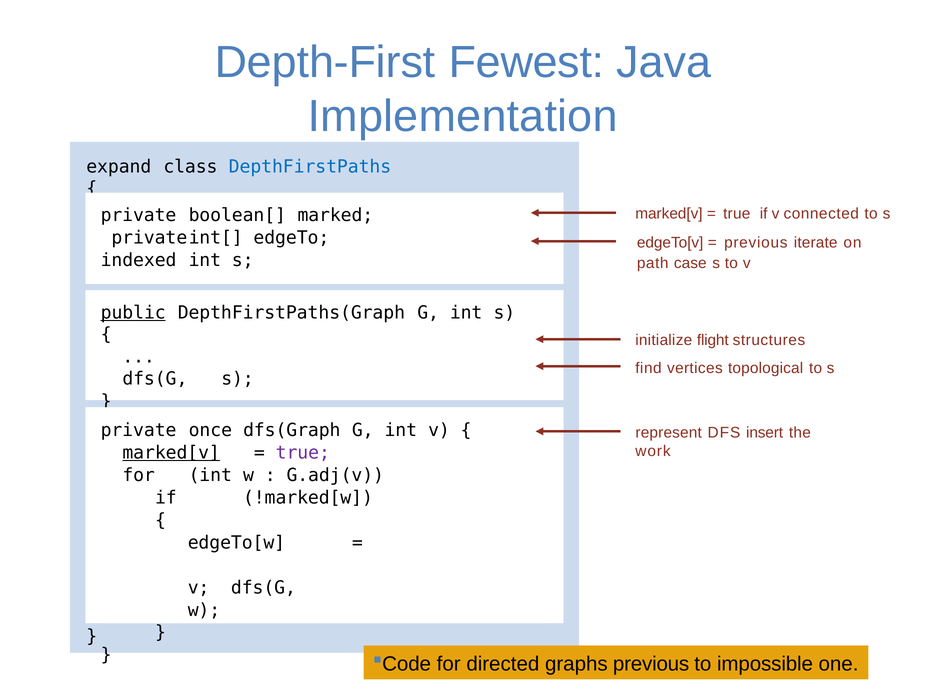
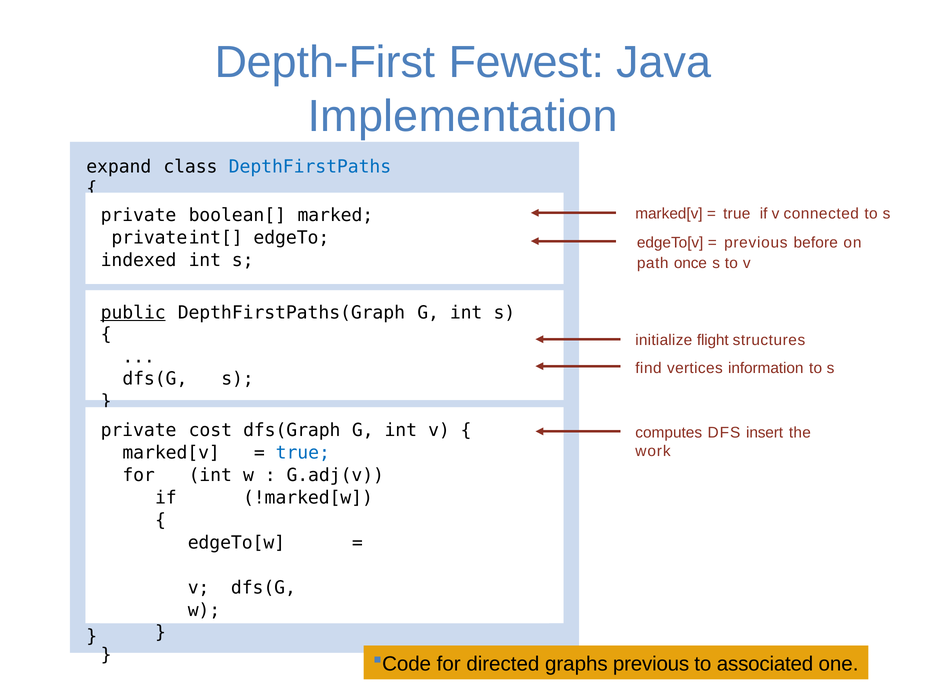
iterate: iterate -> before
case: case -> once
topological: topological -> information
once: once -> cost
represent: represent -> computes
marked[v at (171, 453) underline: present -> none
true at (303, 453) colour: purple -> blue
impossible: impossible -> associated
